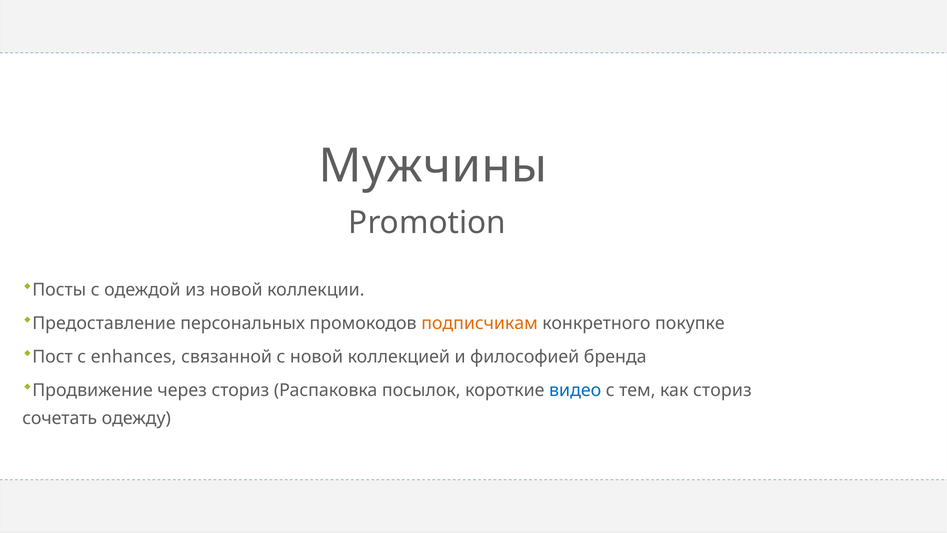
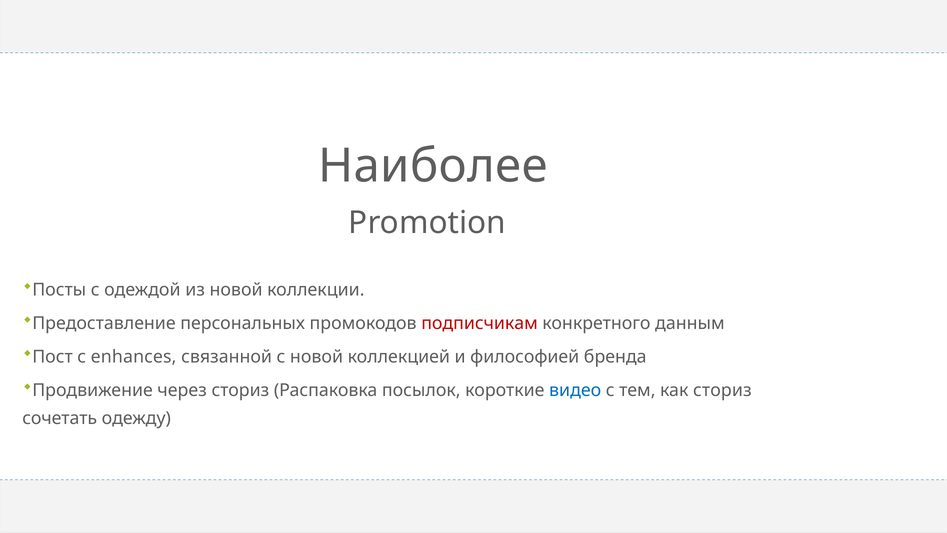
Мужчины: Мужчины -> Наиболее
подписчикам colour: orange -> red
покупке: покупке -> данным
